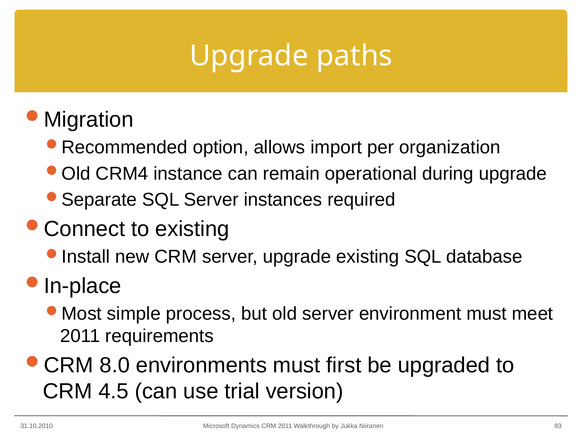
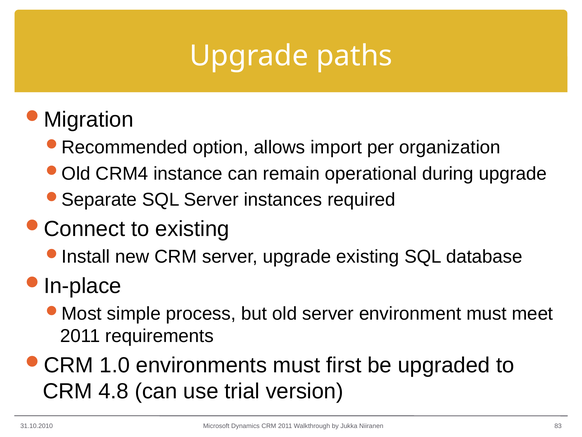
8.0: 8.0 -> 1.0
4.5: 4.5 -> 4.8
